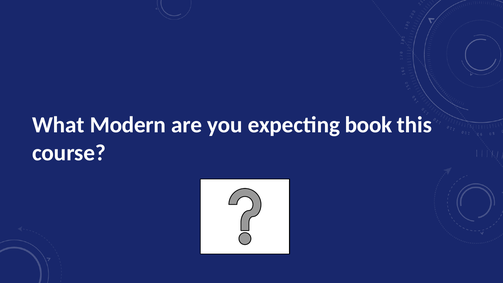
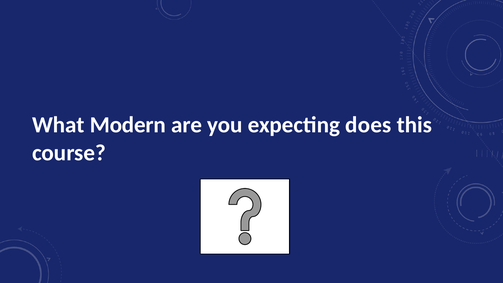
book: book -> does
